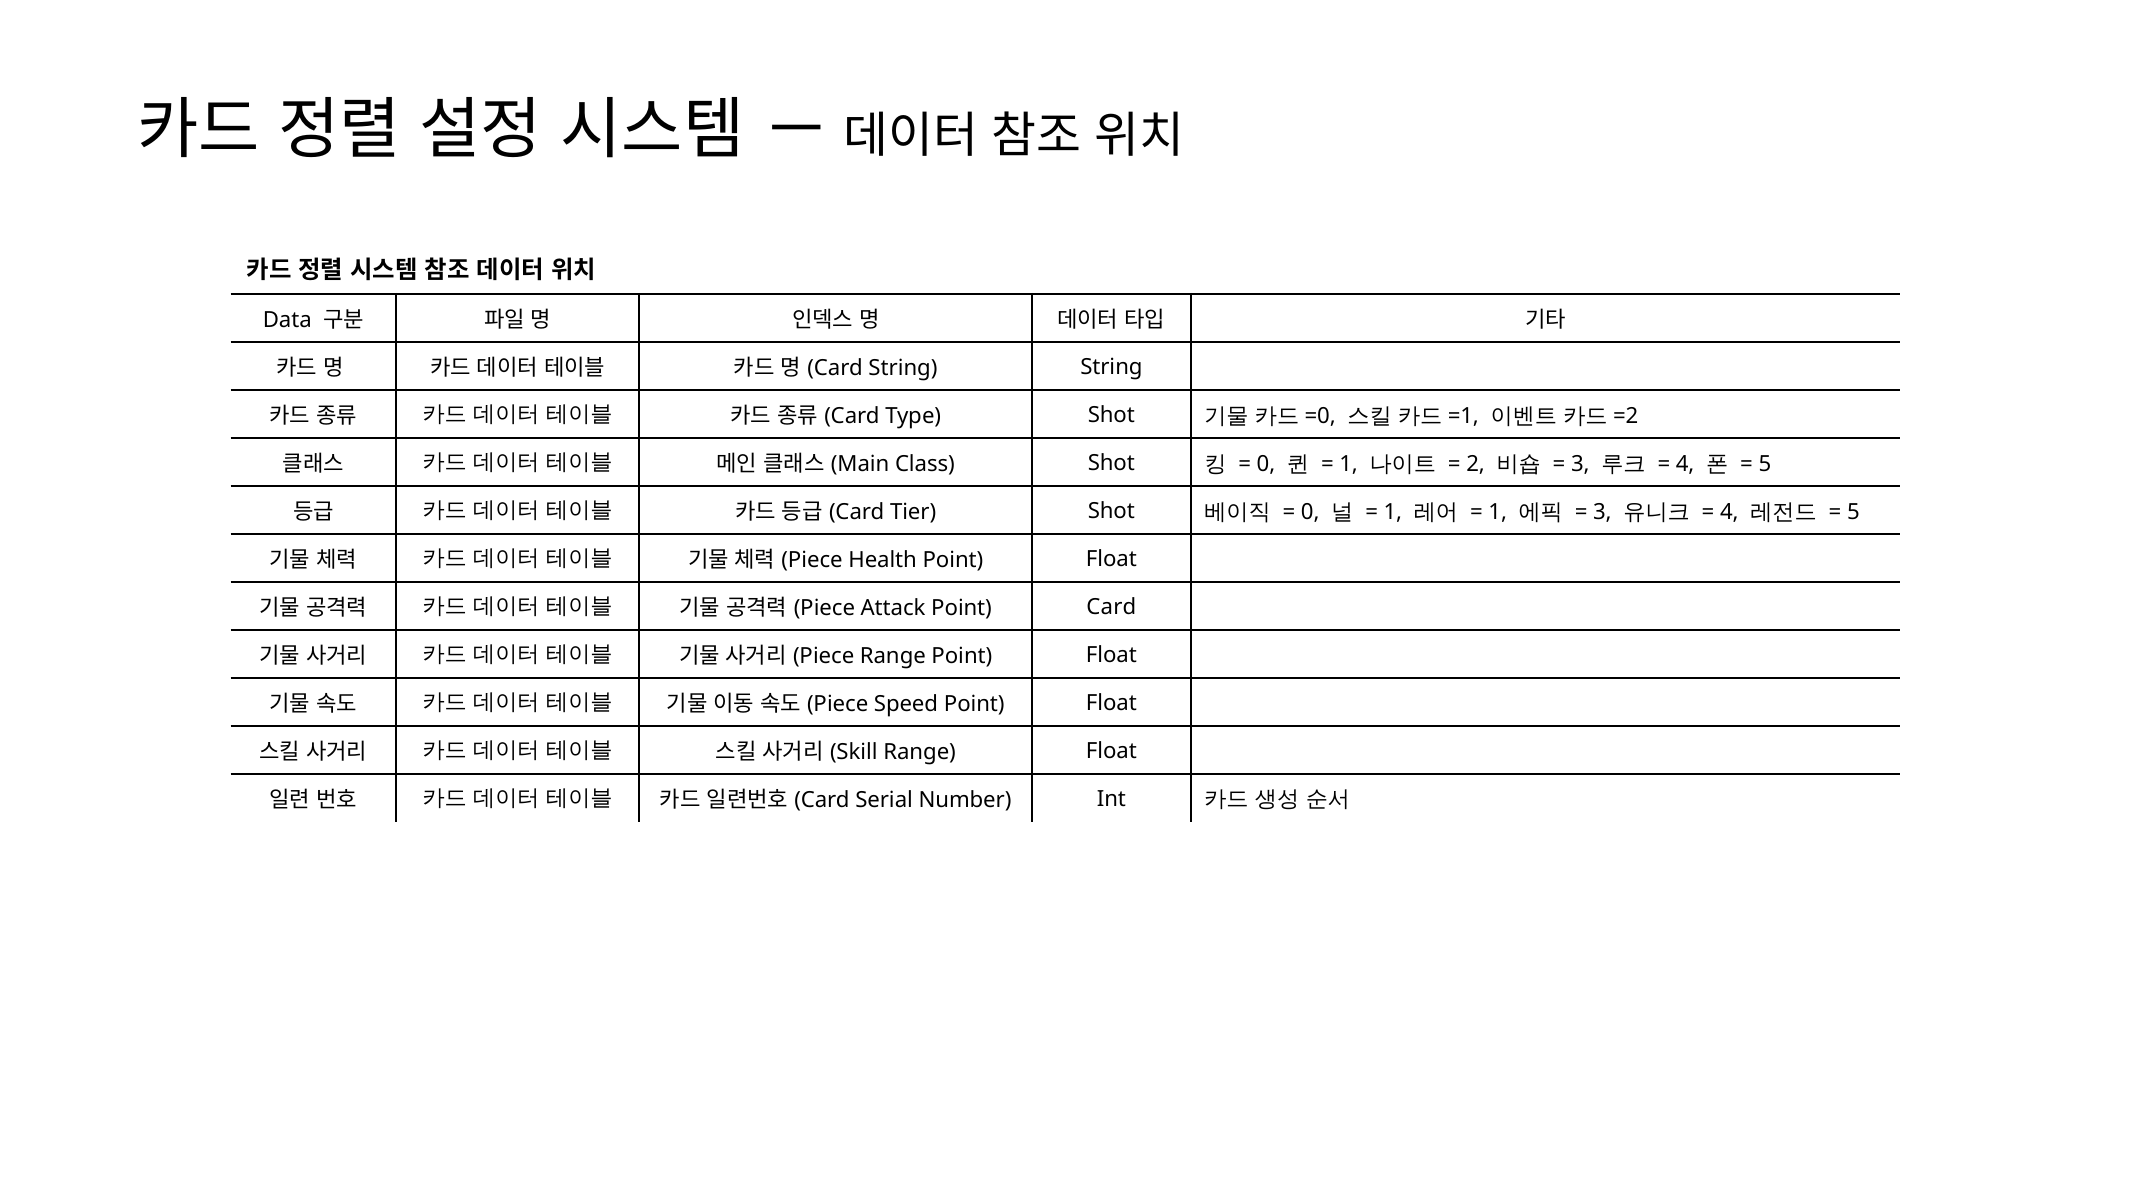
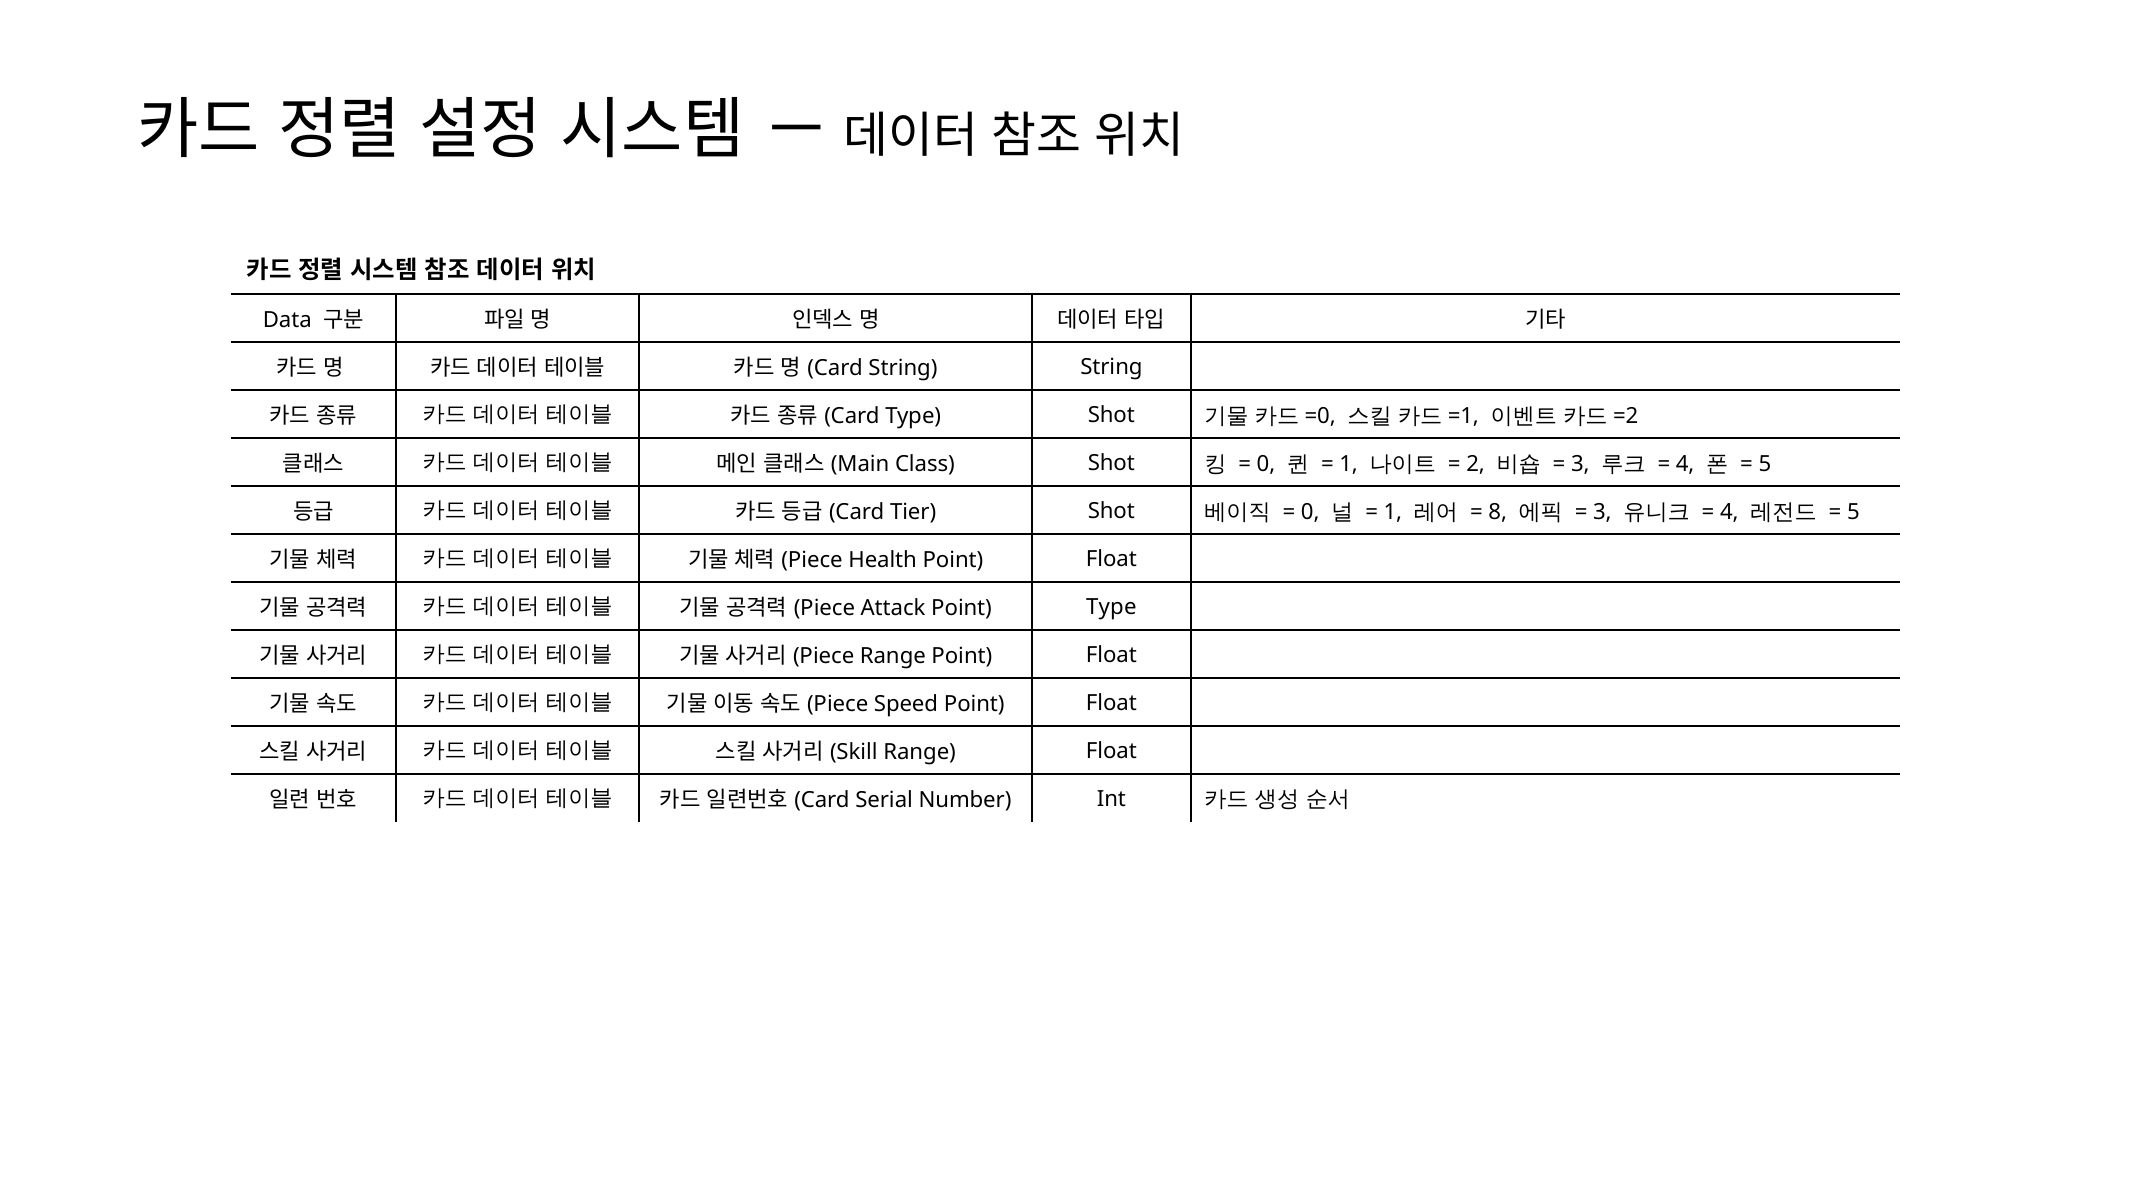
1 at (1498, 512): 1 -> 8
Point Card: Card -> Type
